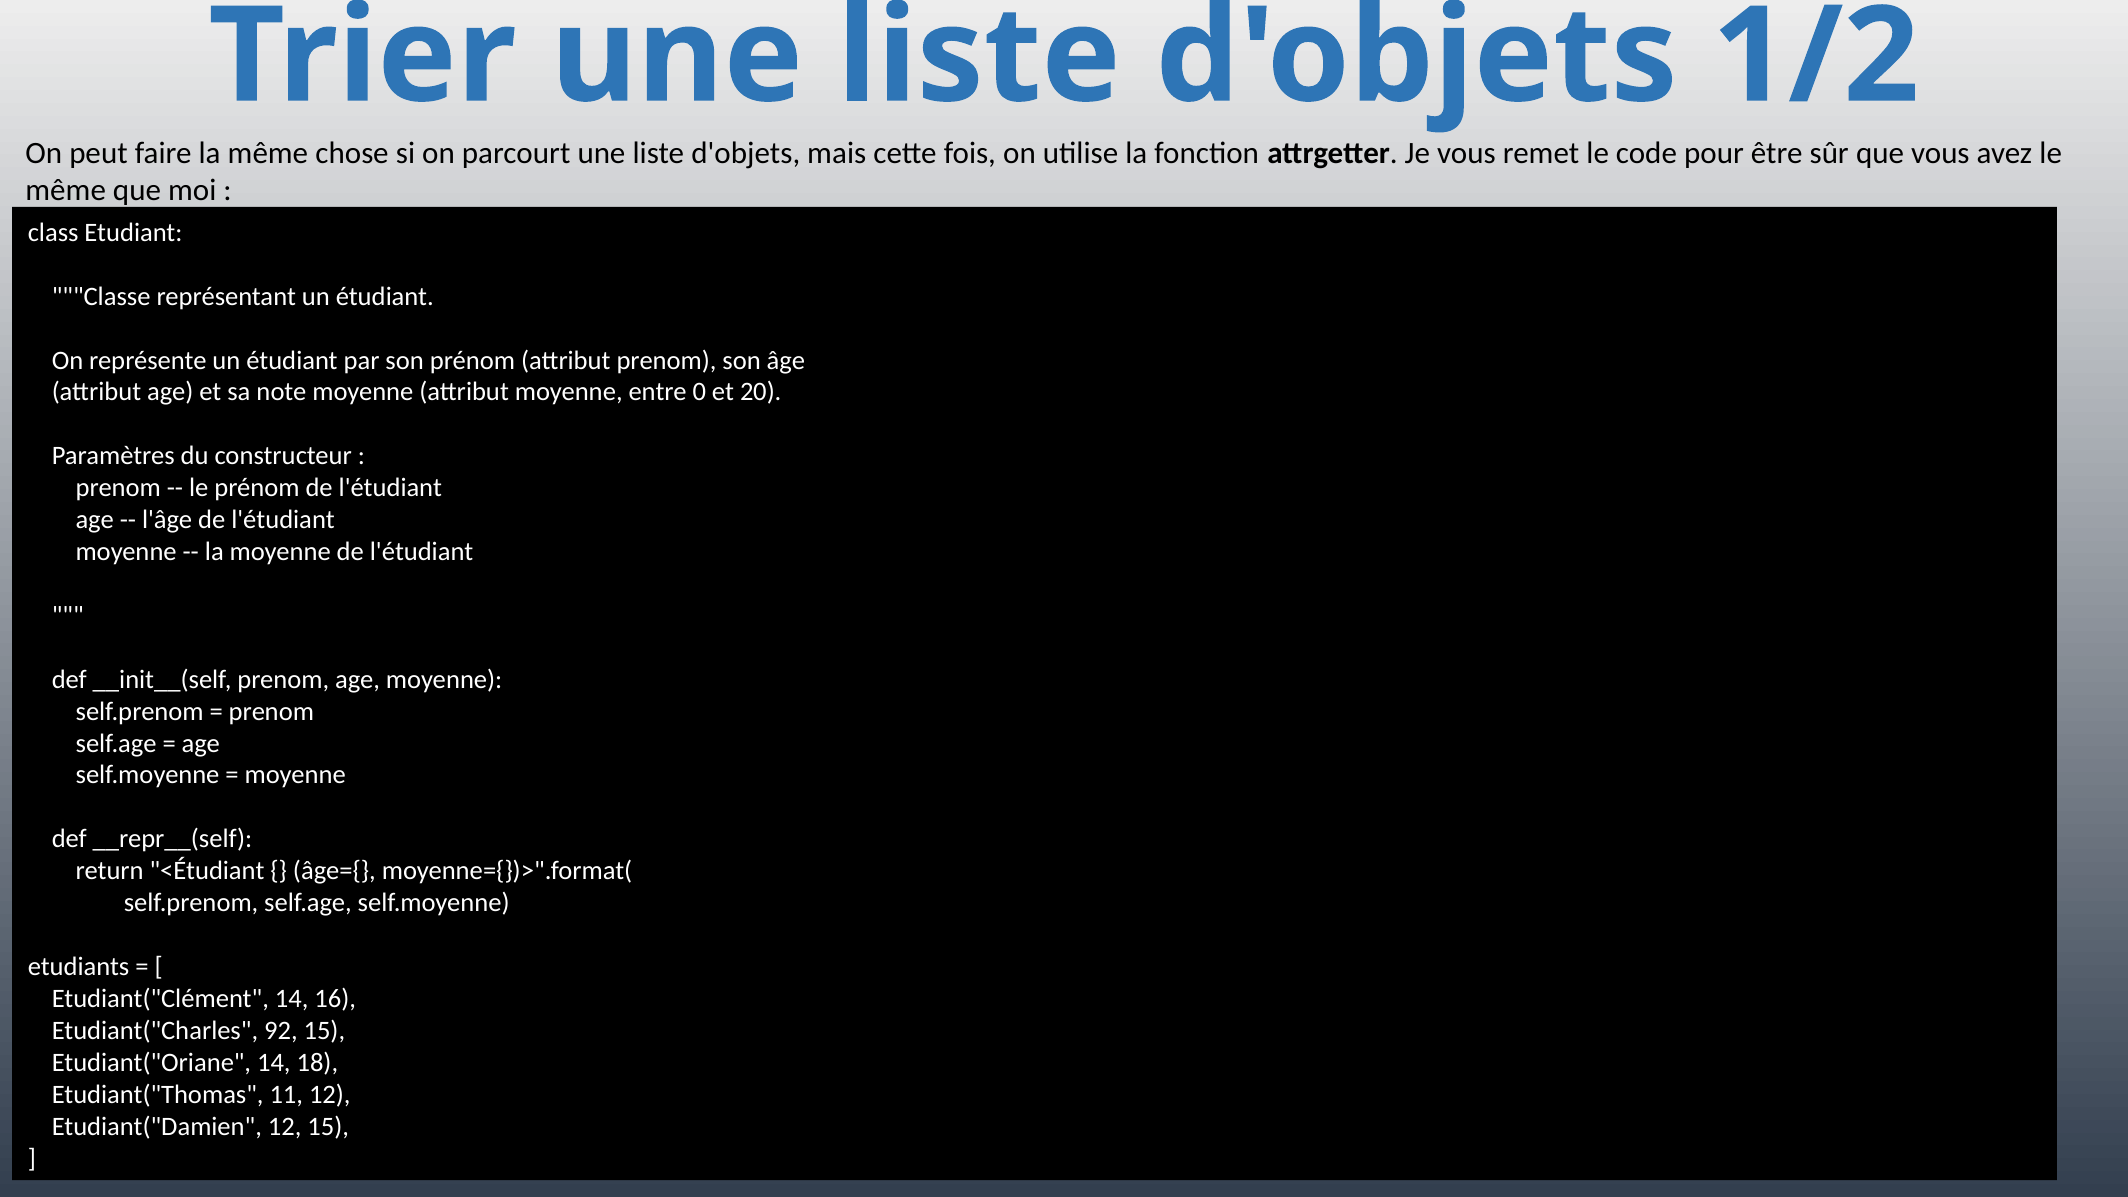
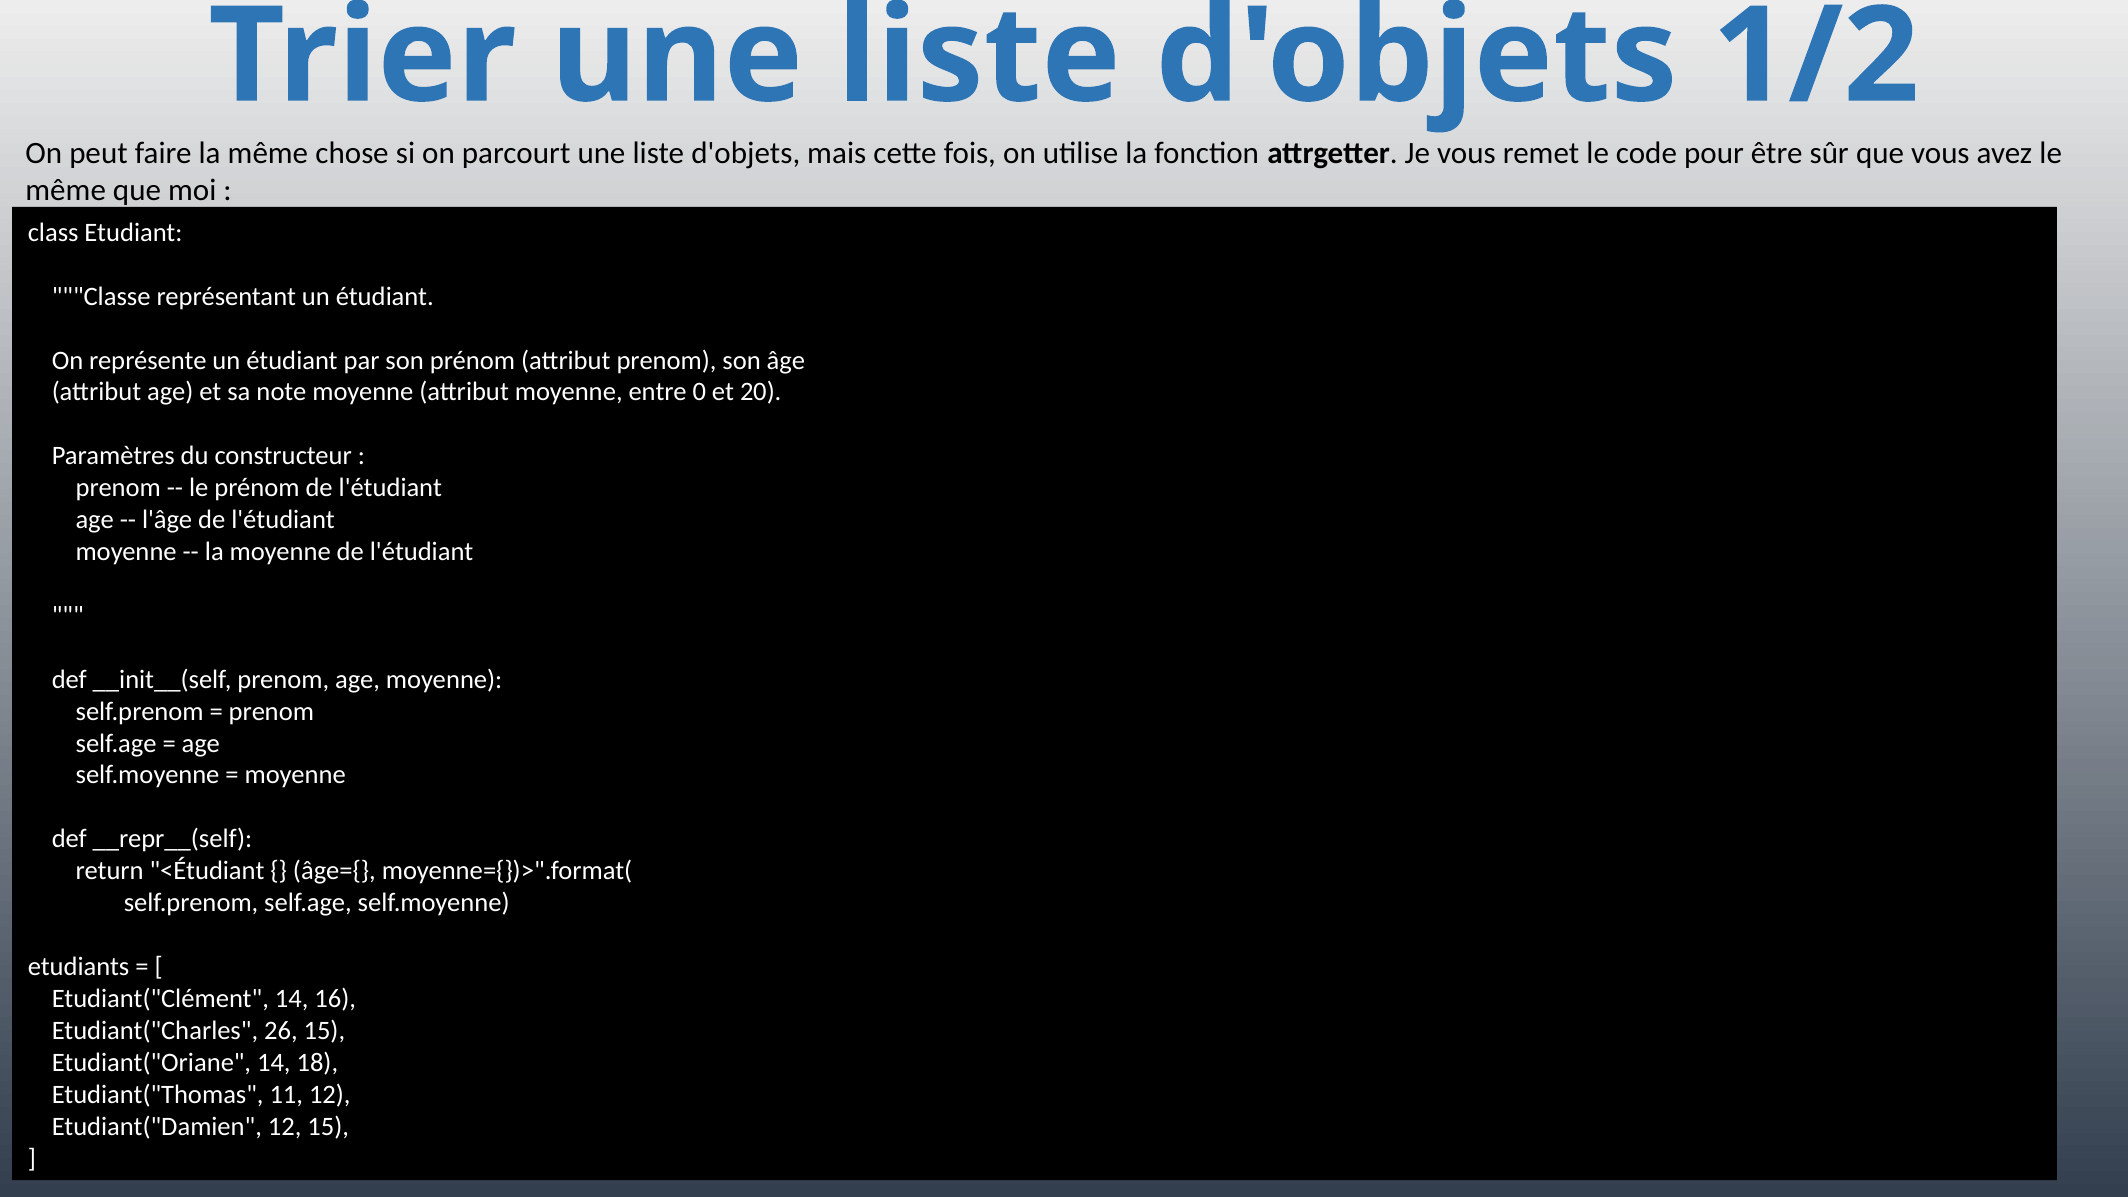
92: 92 -> 26
